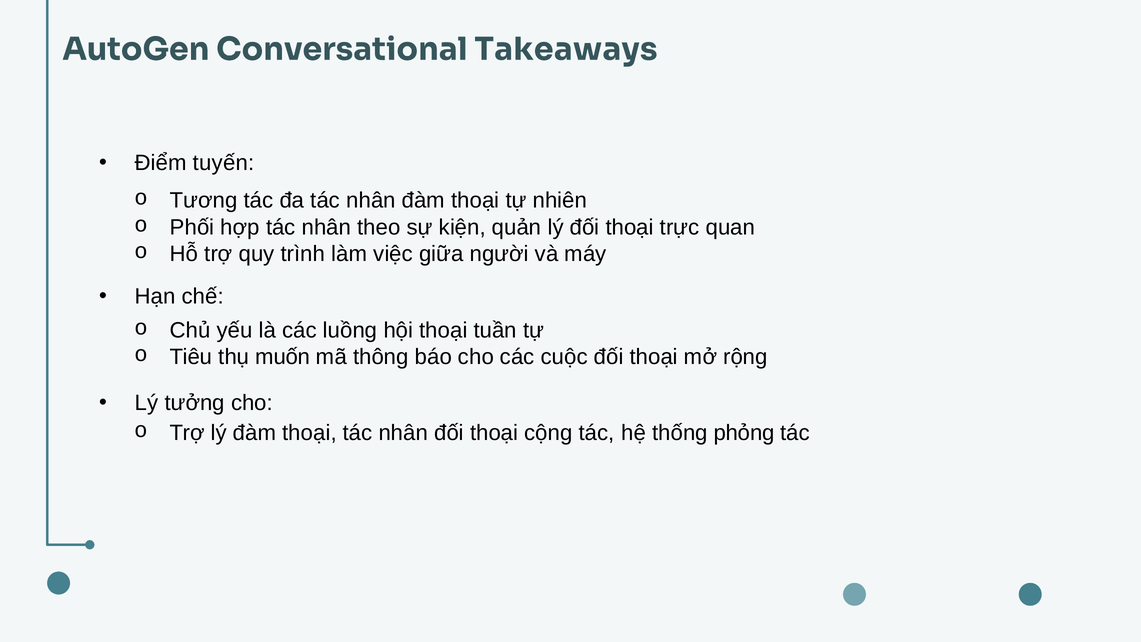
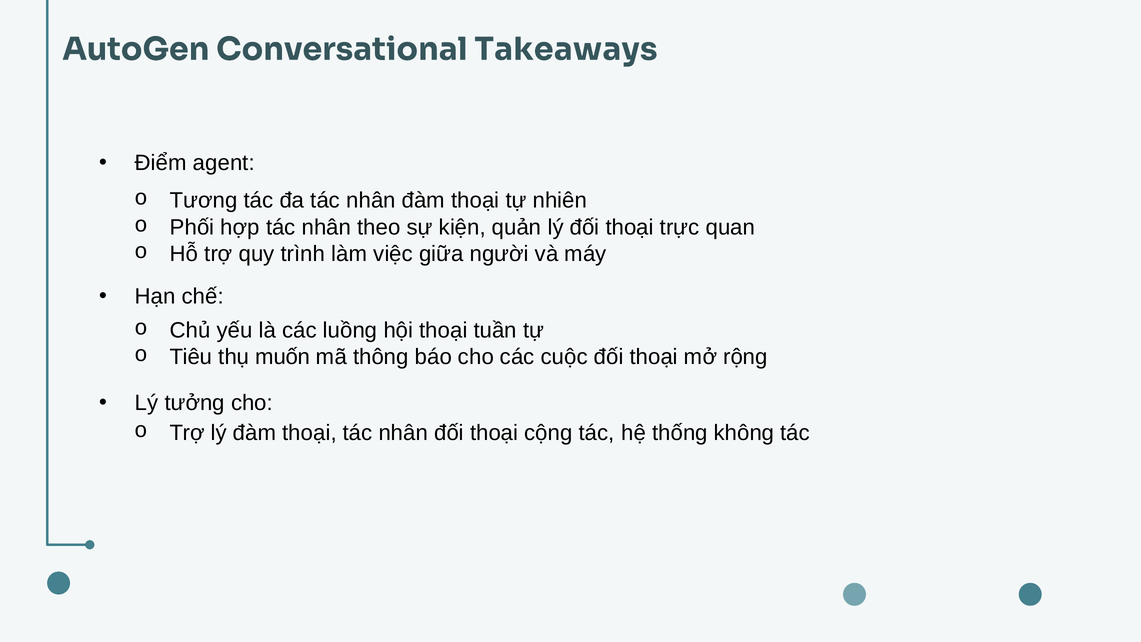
tuyến: tuyến -> agent
phỏng: phỏng -> không
